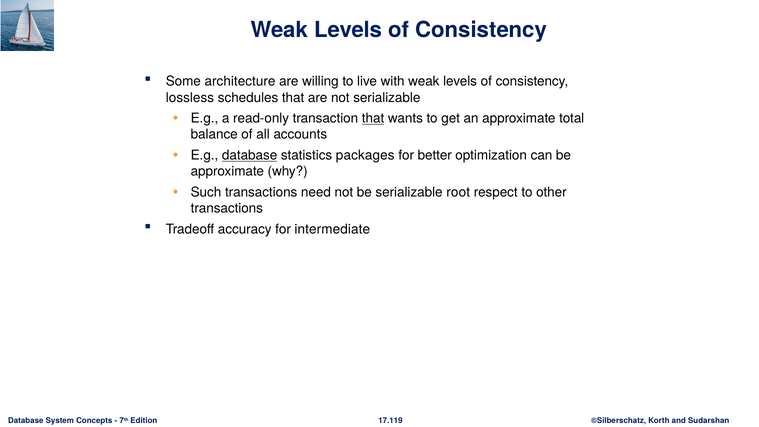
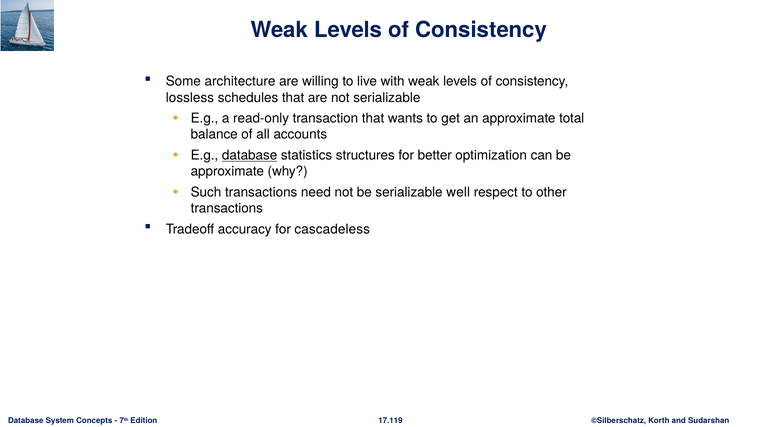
that at (373, 118) underline: present -> none
packages: packages -> structures
root: root -> well
intermediate: intermediate -> cascadeless
